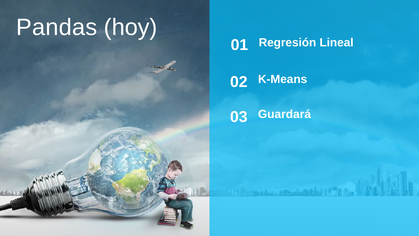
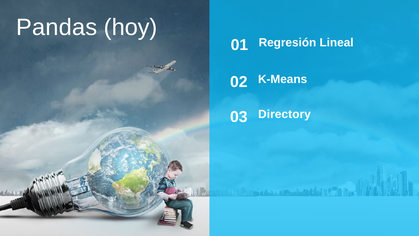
Guardará: Guardará -> Directory
